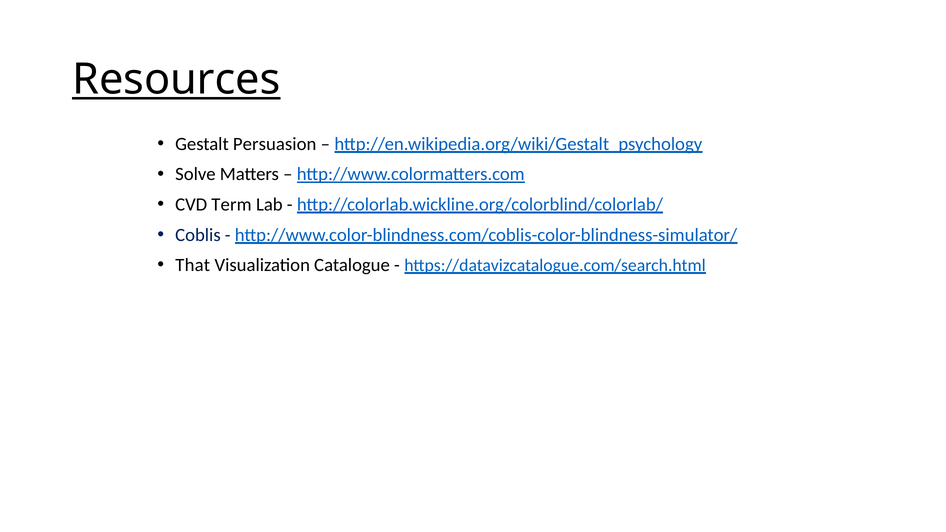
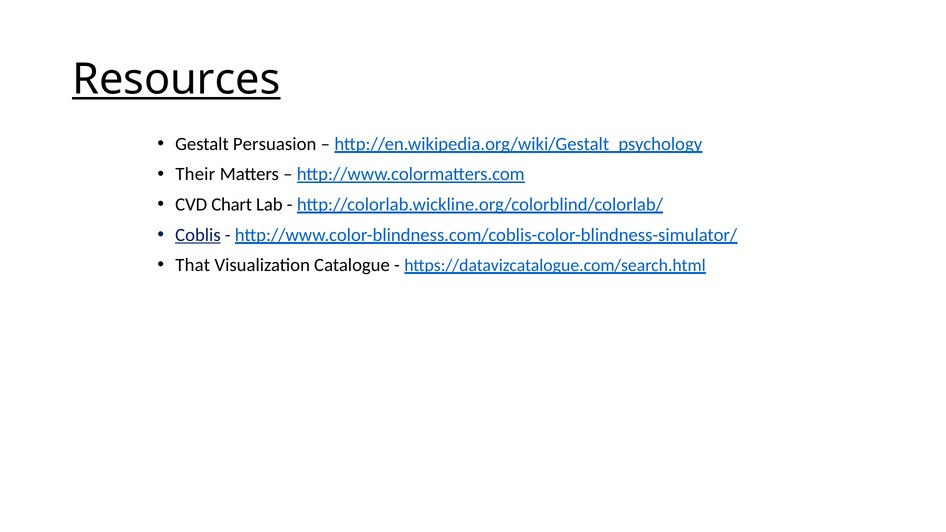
Solve: Solve -> Their
Term: Term -> Chart
Coblis underline: none -> present
